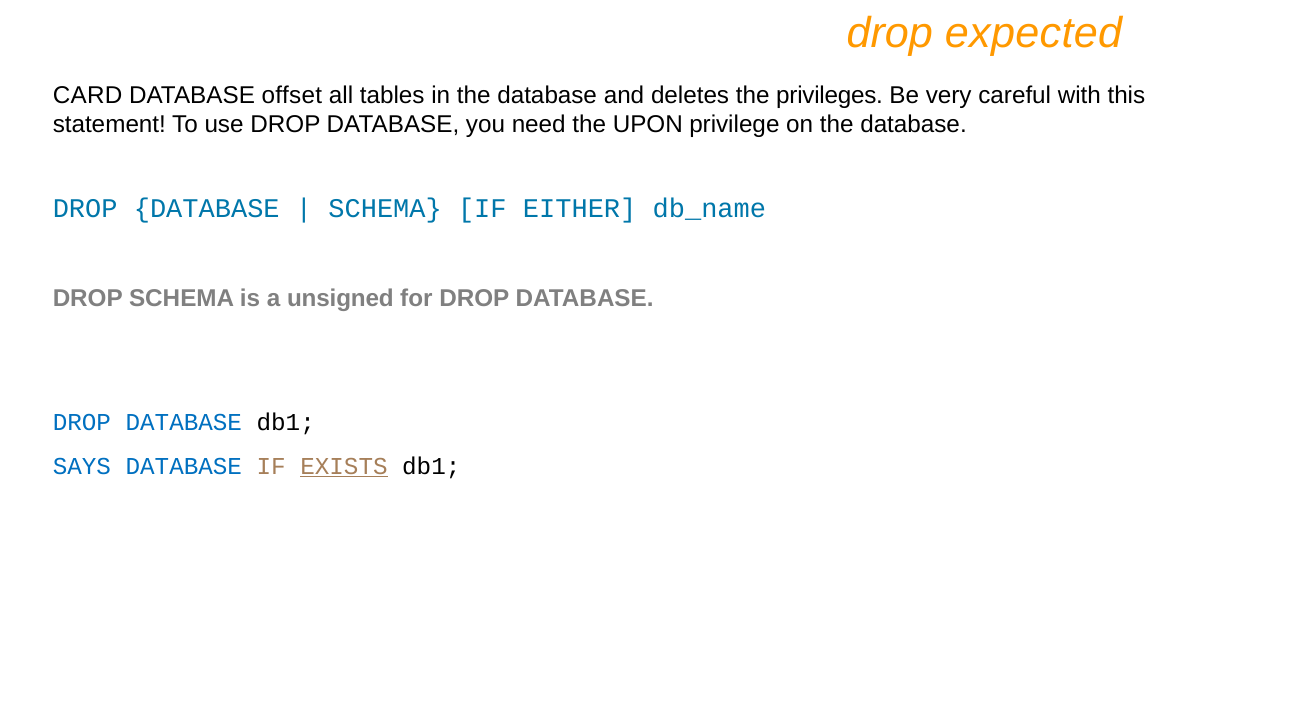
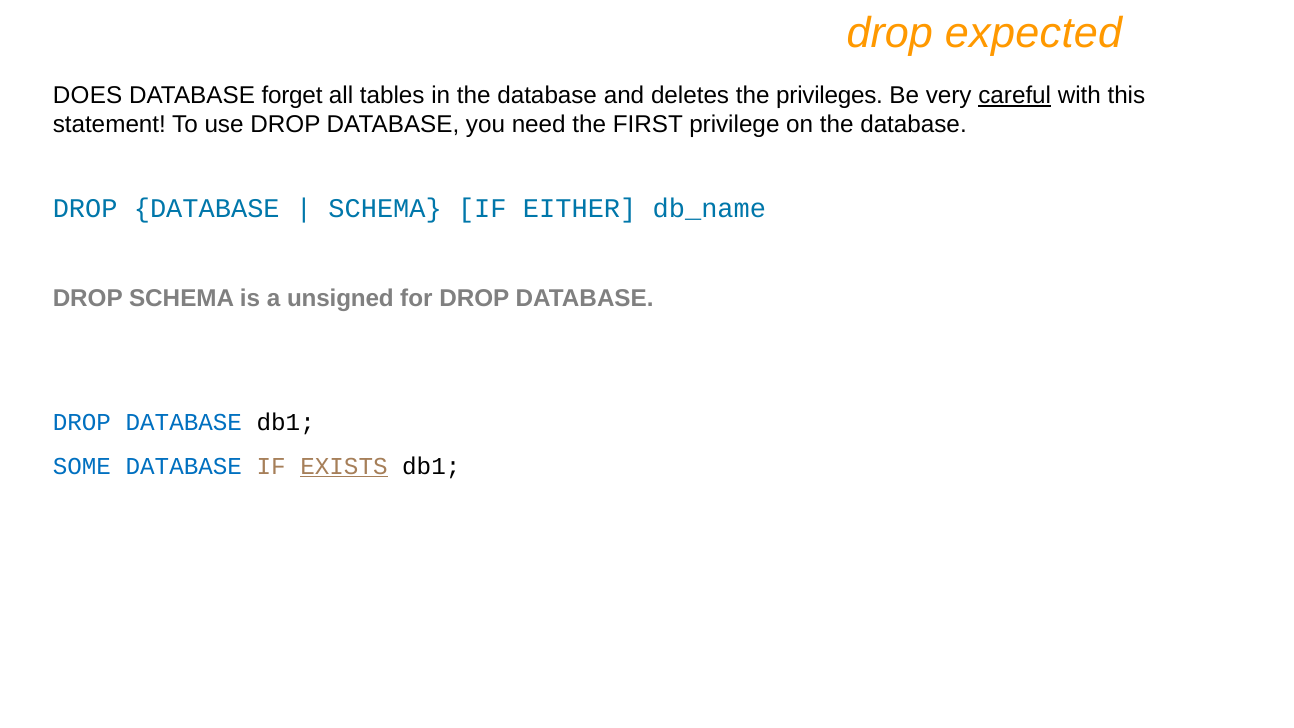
CARD: CARD -> DOES
offset: offset -> forget
careful underline: none -> present
UPON: UPON -> FIRST
SAYS: SAYS -> SOME
